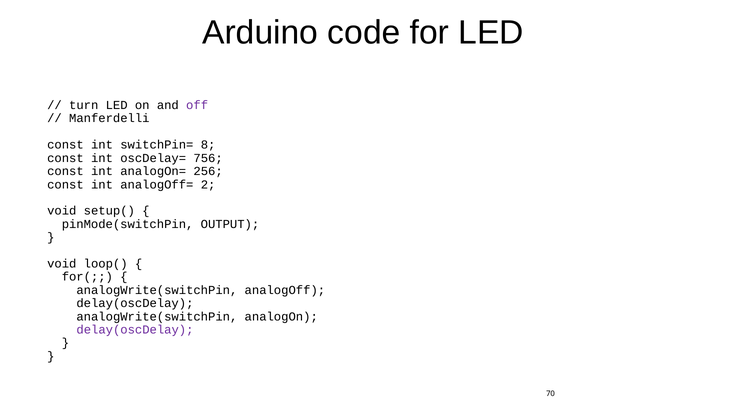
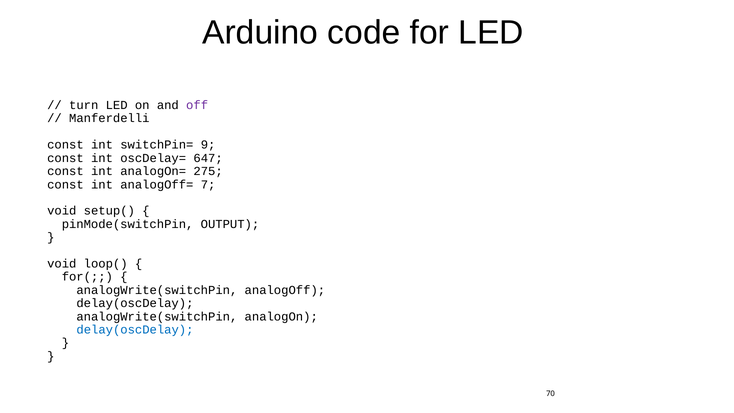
8: 8 -> 9
756: 756 -> 647
256: 256 -> 275
2: 2 -> 7
delay(oscDelay at (135, 330) colour: purple -> blue
